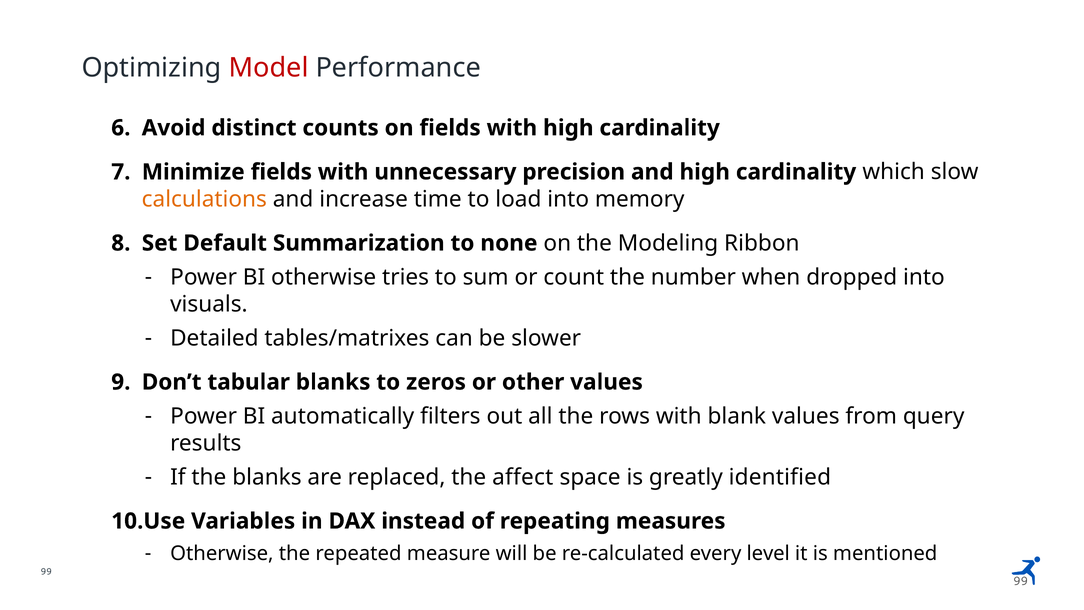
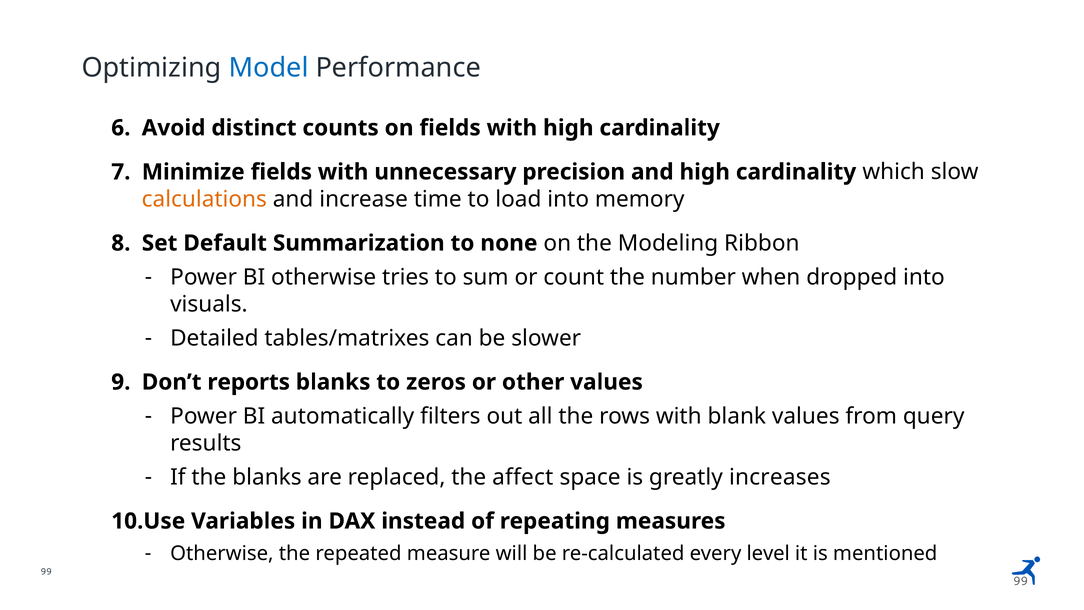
Model colour: red -> blue
tabular: tabular -> reports
identified: identified -> increases
